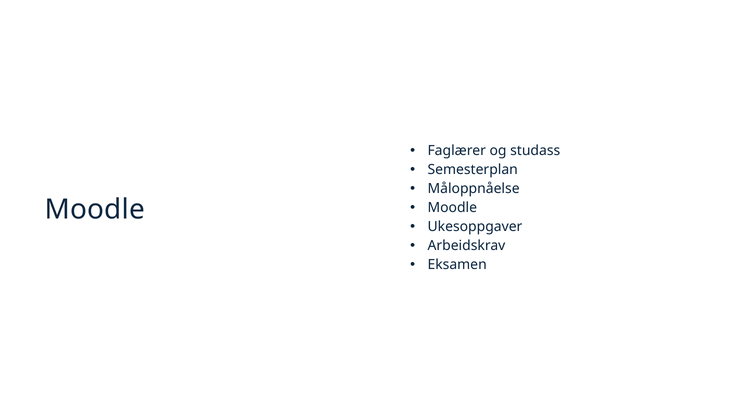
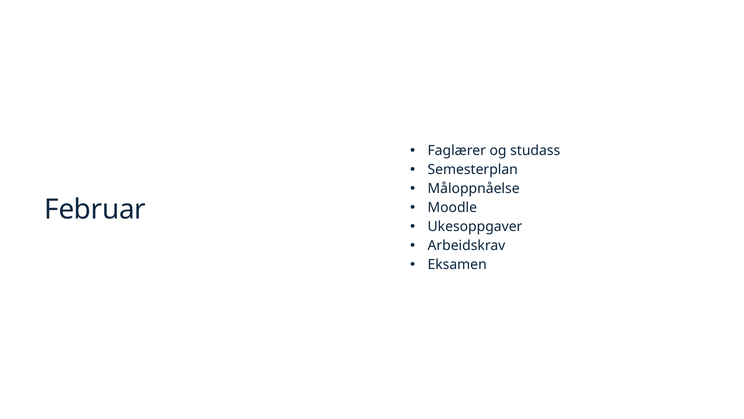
Moodle at (95, 209): Moodle -> Februar
